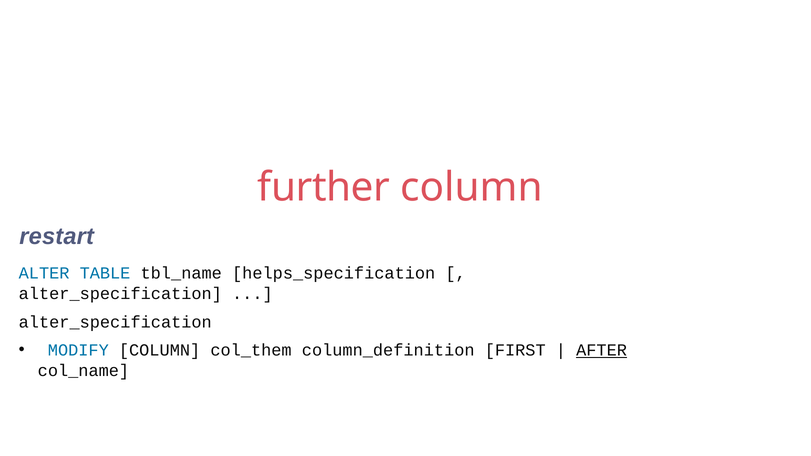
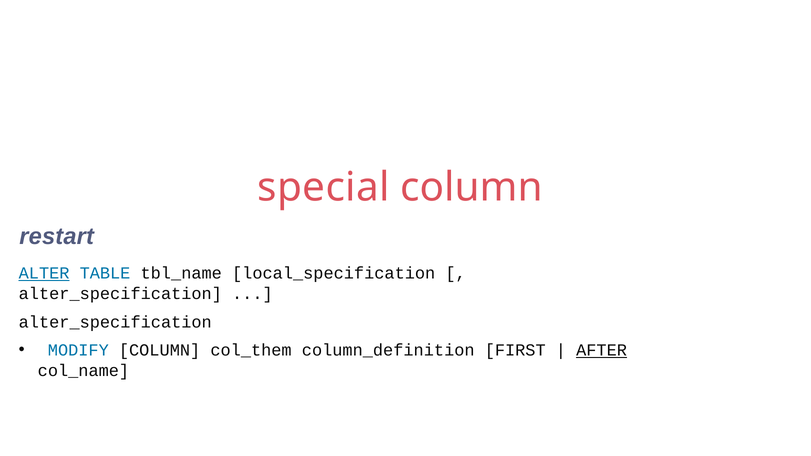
further: further -> special
ALTER underline: none -> present
helps_specification: helps_specification -> local_specification
